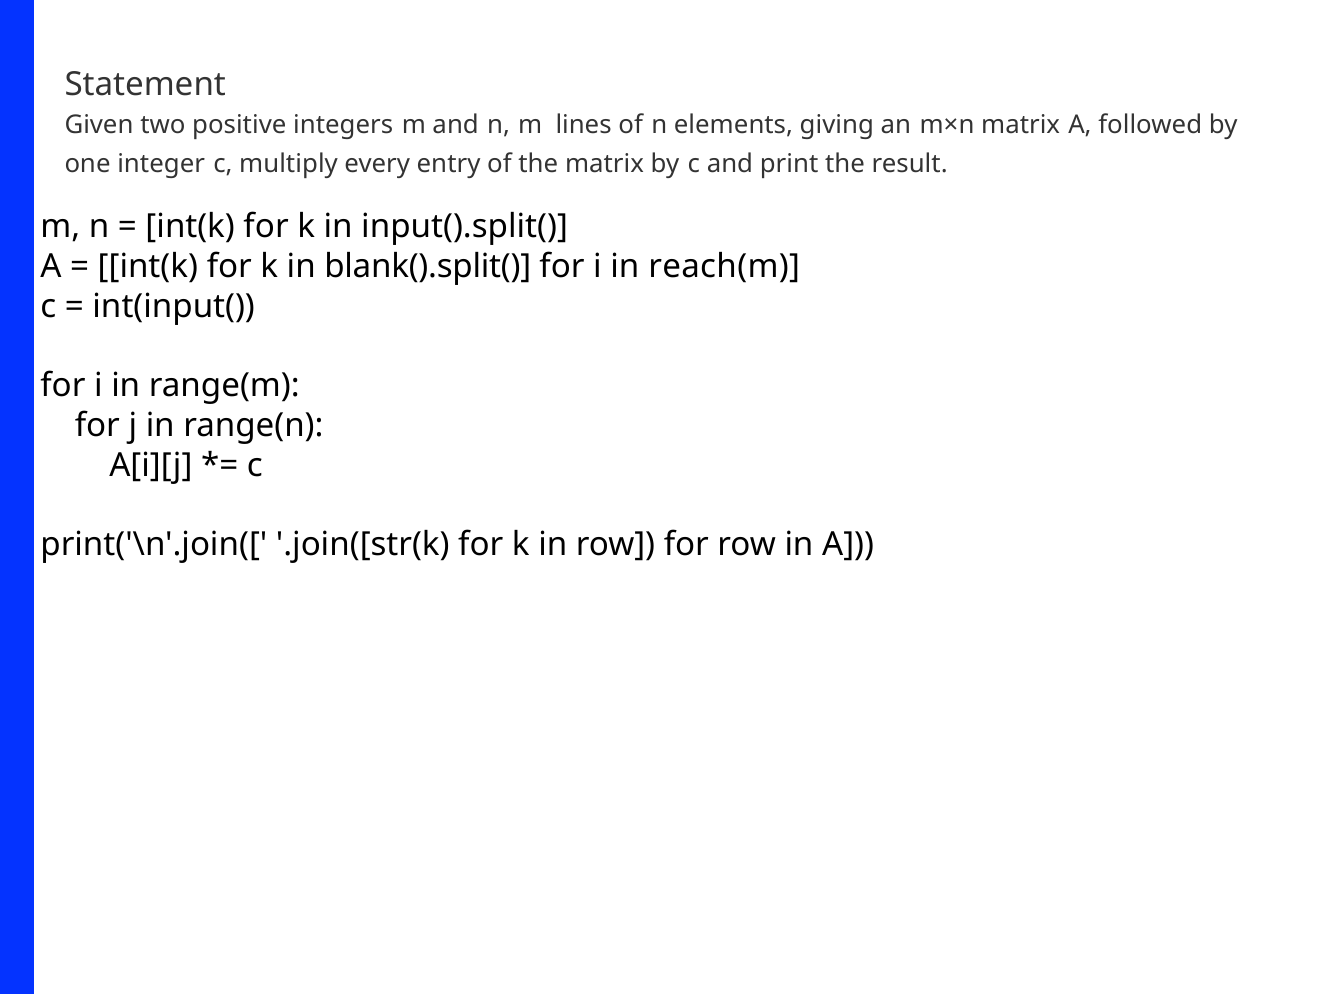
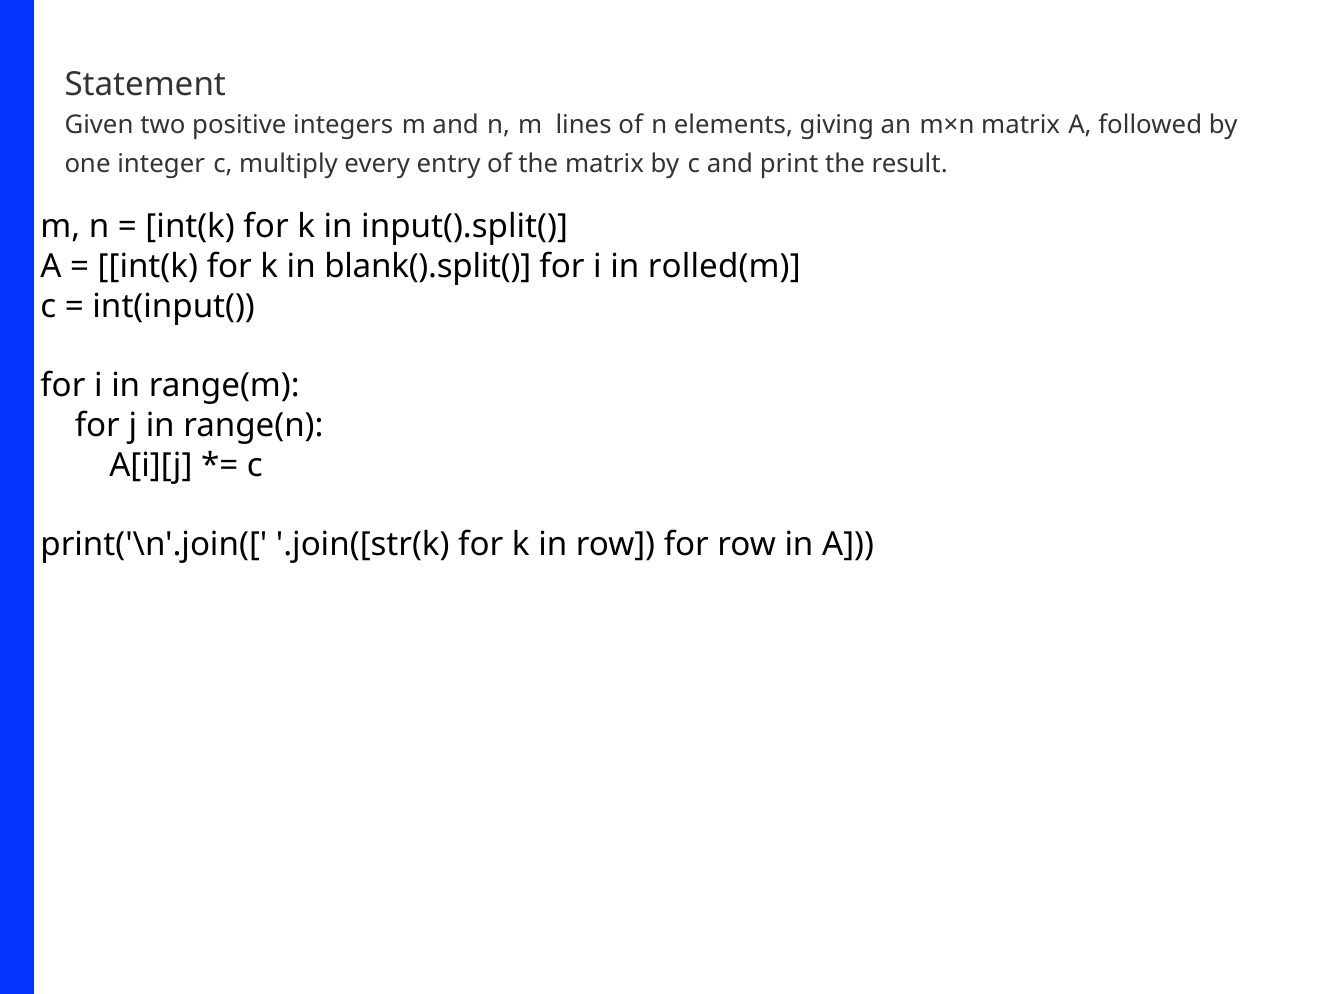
reach(m: reach(m -> rolled(m
